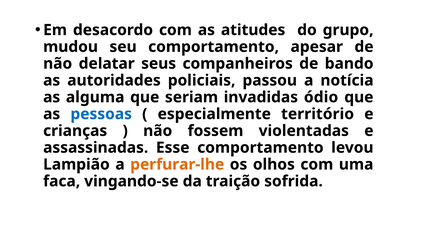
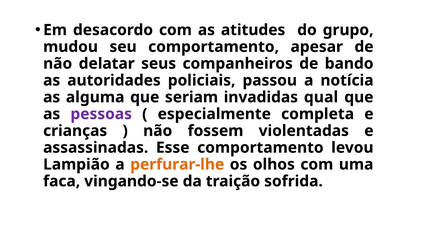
ódio: ódio -> qual
pessoas colour: blue -> purple
território: território -> completa
